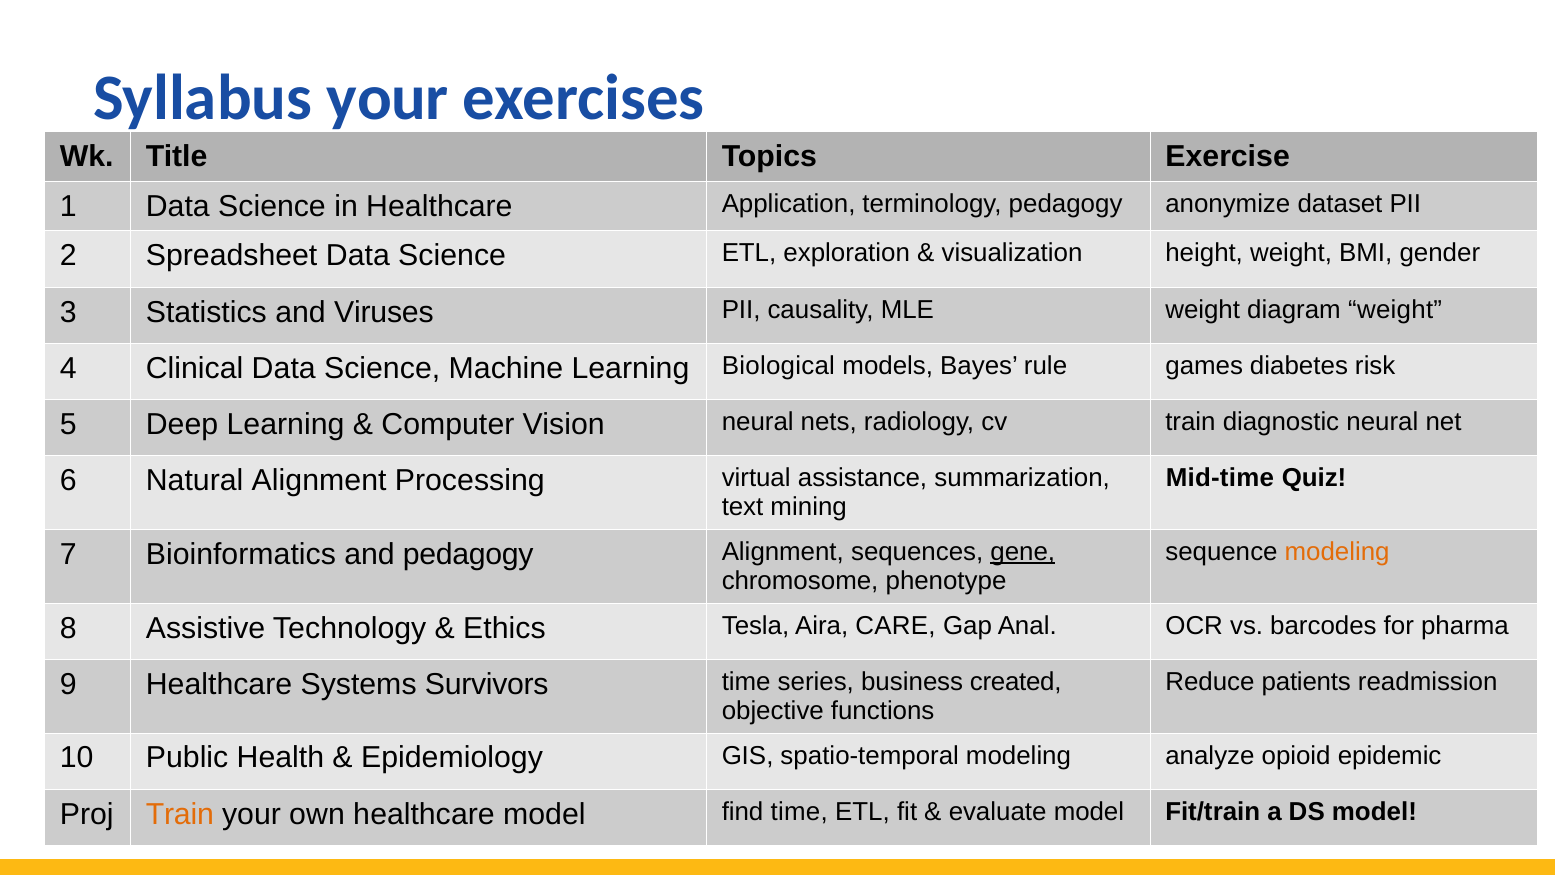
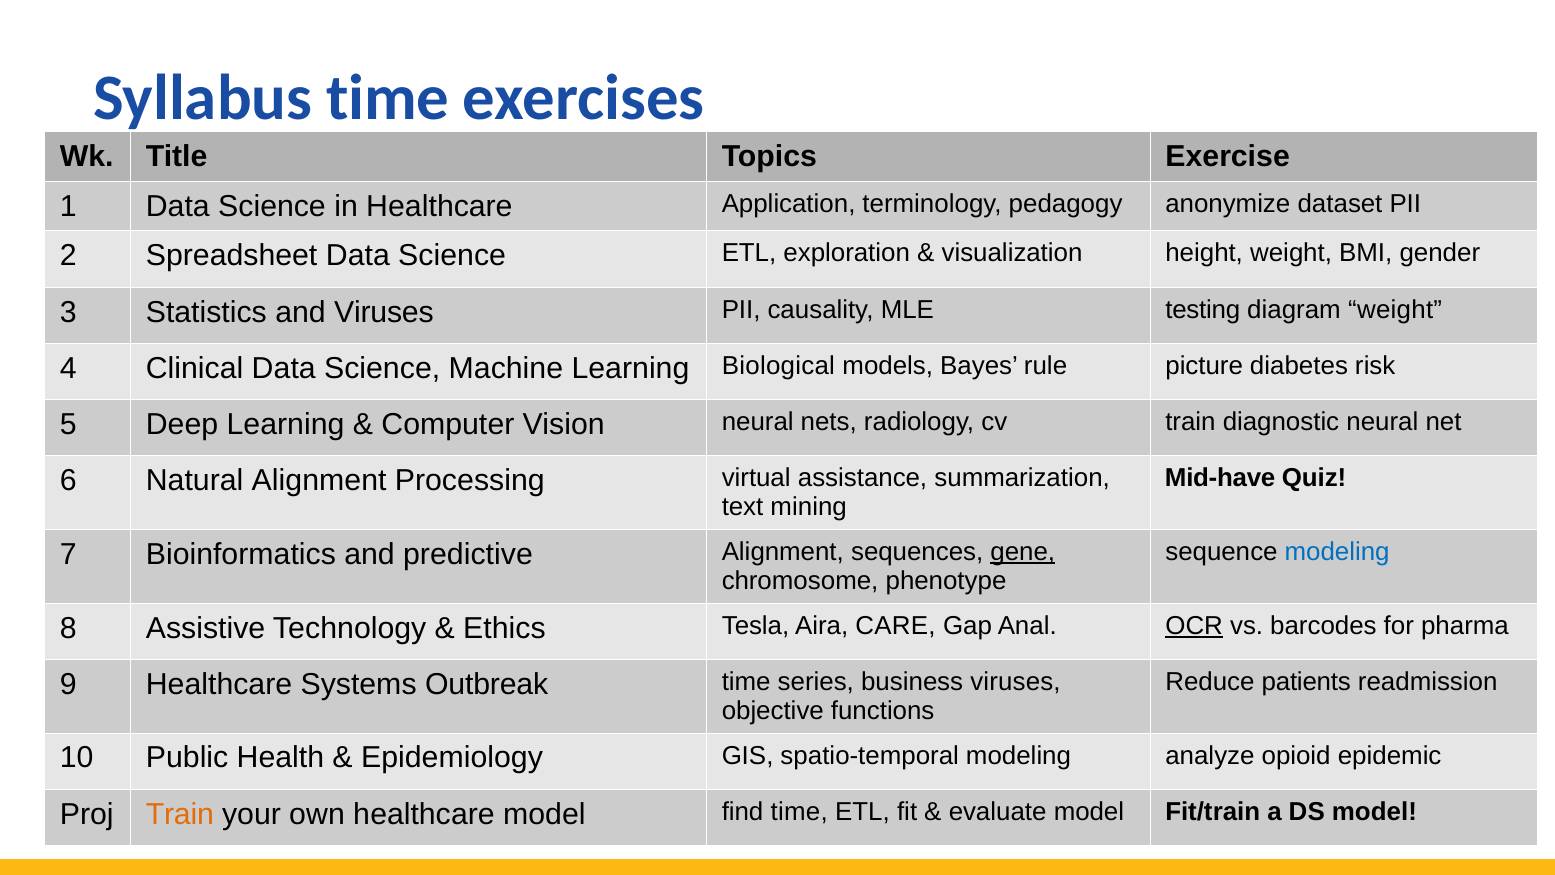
Syllabus your: your -> time
MLE weight: weight -> testing
games: games -> picture
Mid-time: Mid-time -> Mid-have
modeling at (1337, 552) colour: orange -> blue
and pedagogy: pedagogy -> predictive
OCR underline: none -> present
Survivors: Survivors -> Outbreak
business created: created -> viruses
